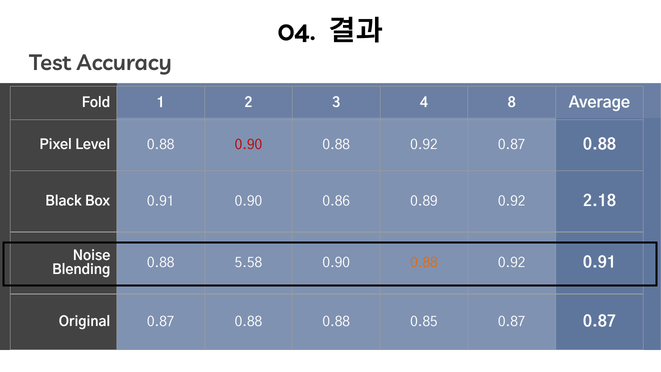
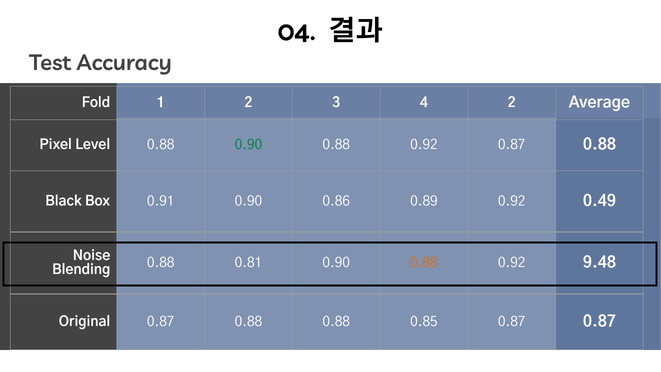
4 8: 8 -> 2
0.90 at (248, 145) colour: red -> green
2.18: 2.18 -> 0.49
5.58: 5.58 -> 0.81
0.92 0.91: 0.91 -> 9.48
